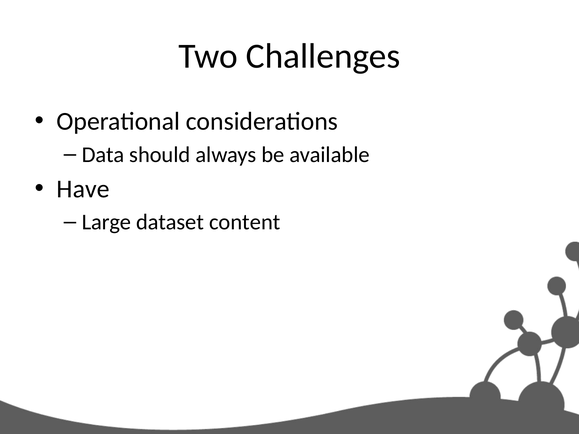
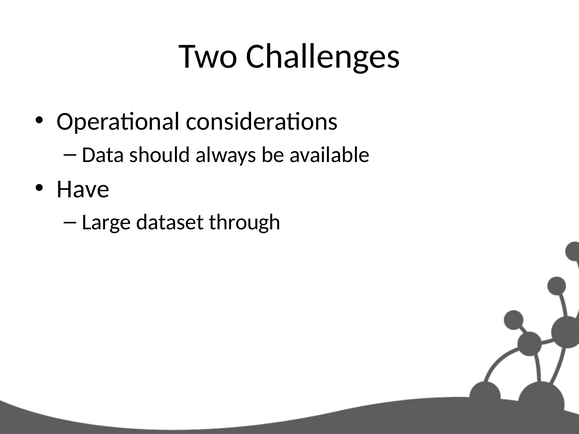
content: content -> through
